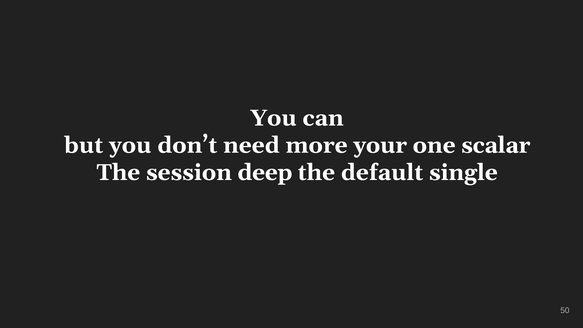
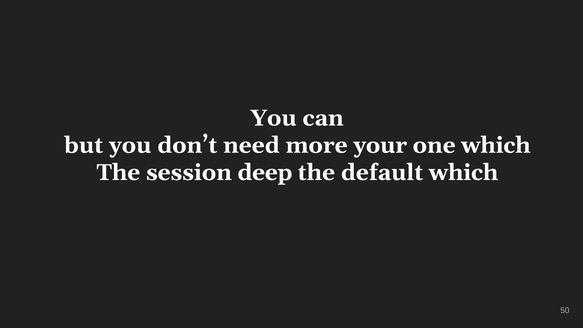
one scalar: scalar -> which
default single: single -> which
